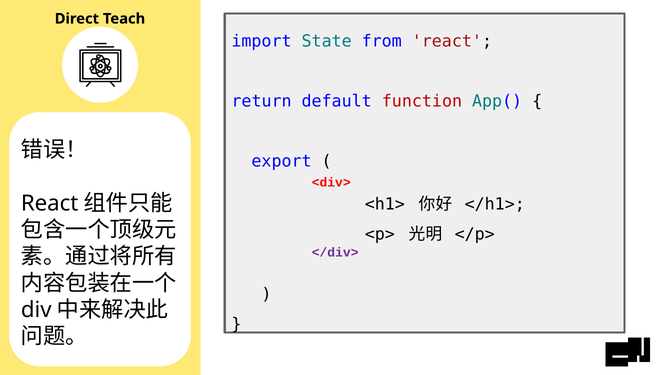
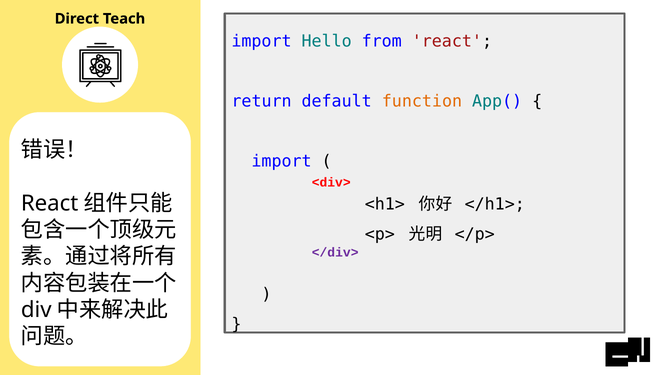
State: State -> Hello
function colour: red -> orange
export at (282, 161): export -> import
